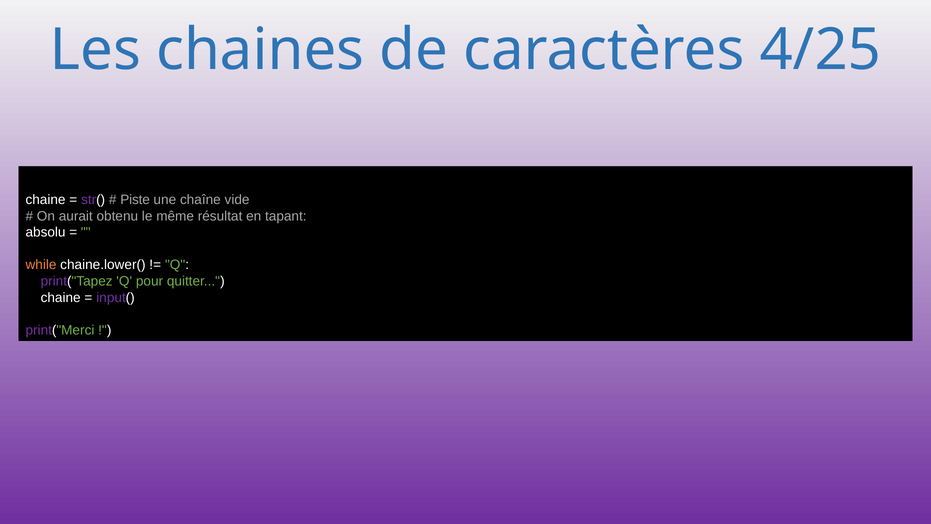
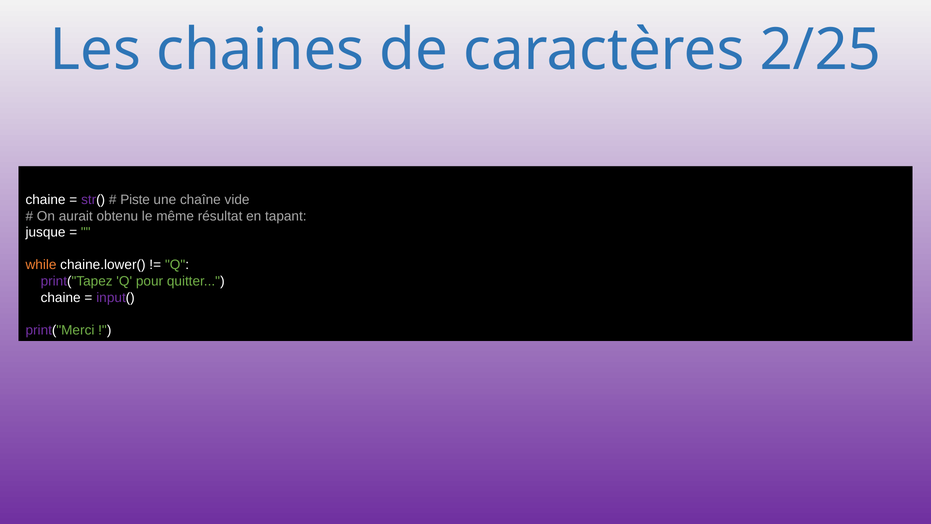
4/25: 4/25 -> 2/25
absolu: absolu -> jusque
